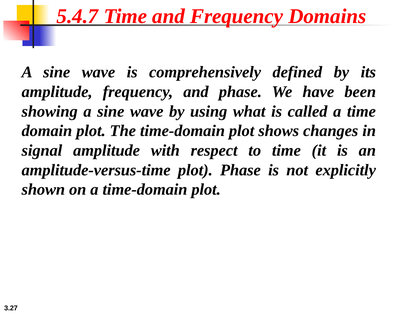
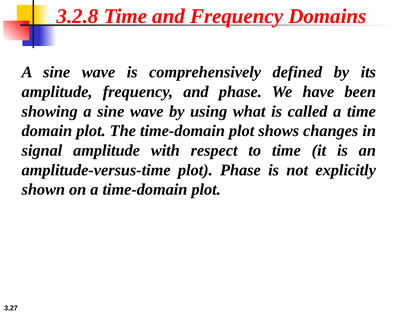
5.4.7: 5.4.7 -> 3.2.8
